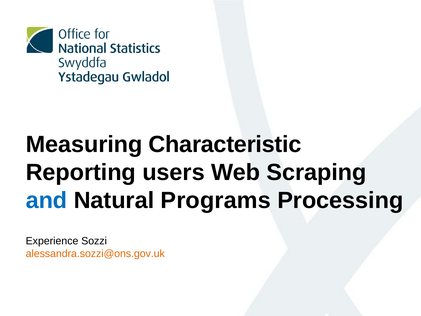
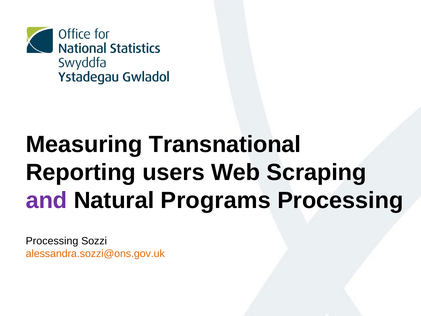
Characteristic: Characteristic -> Transnational
and colour: blue -> purple
Experience at (52, 241): Experience -> Processing
